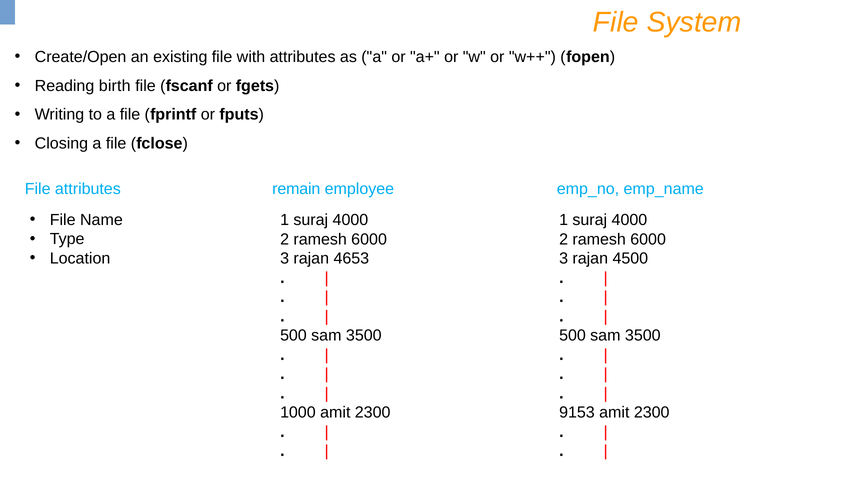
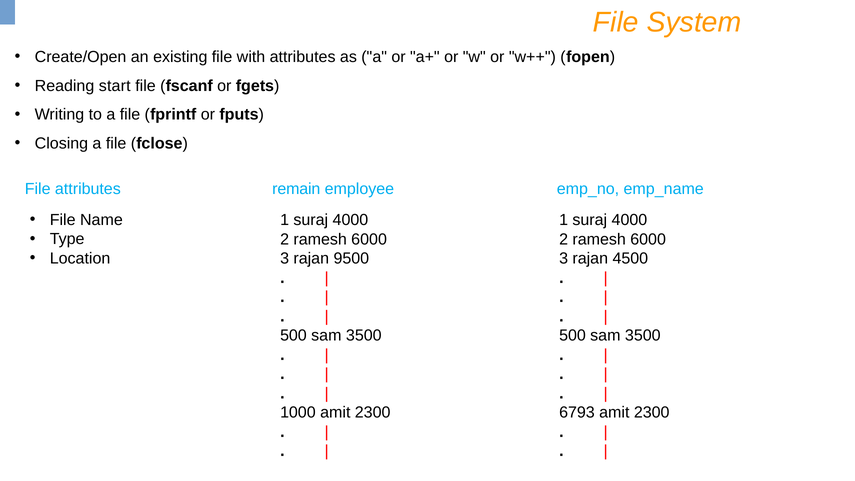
birth: birth -> start
4653: 4653 -> 9500
9153: 9153 -> 6793
